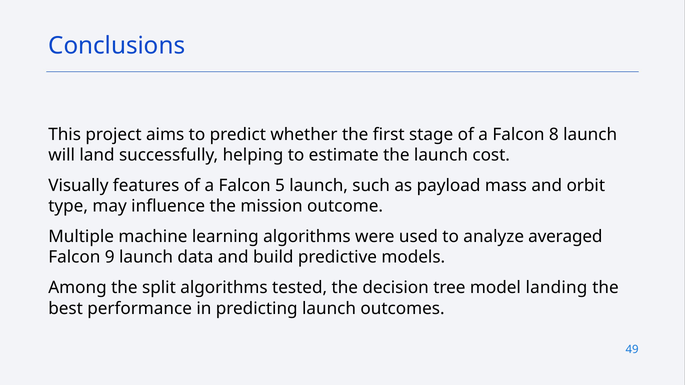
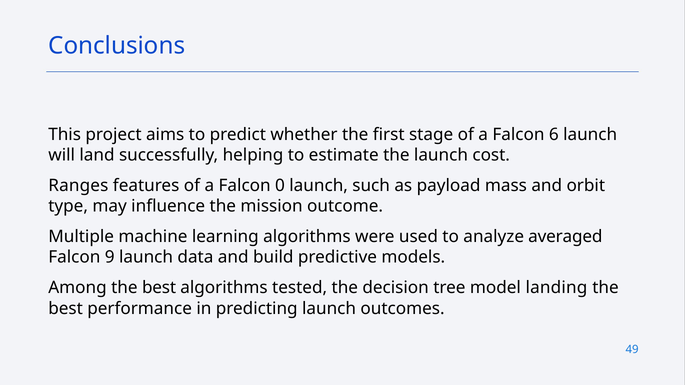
8: 8 -> 6
Visually: Visually -> Ranges
5: 5 -> 0
Among the split: split -> best
